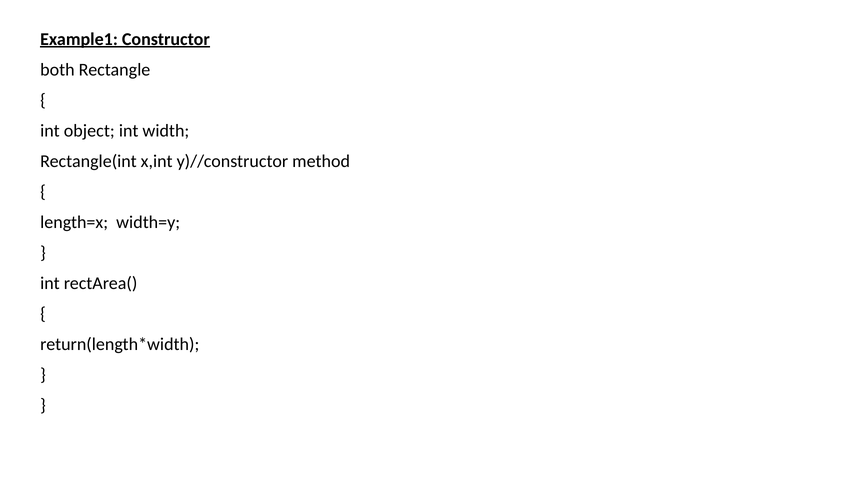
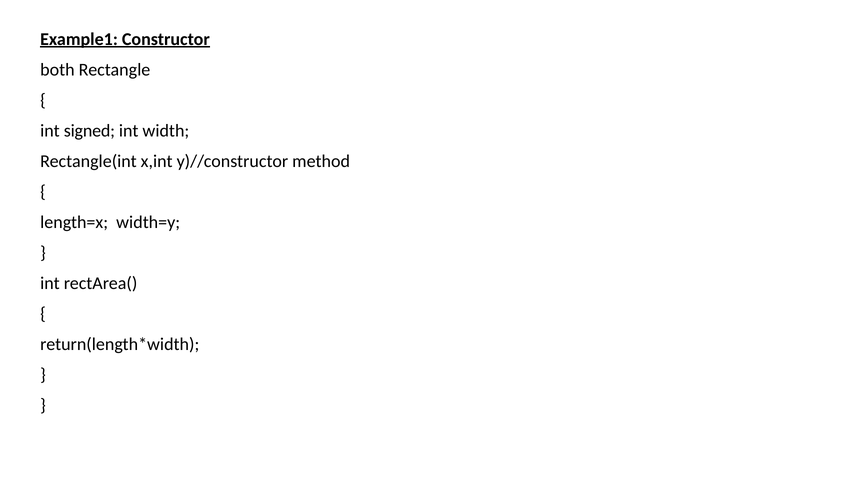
object: object -> signed
